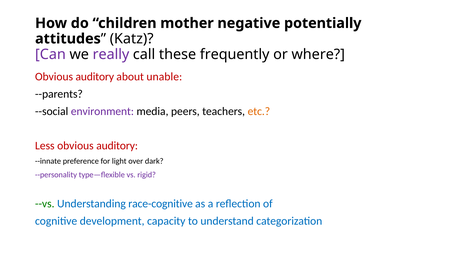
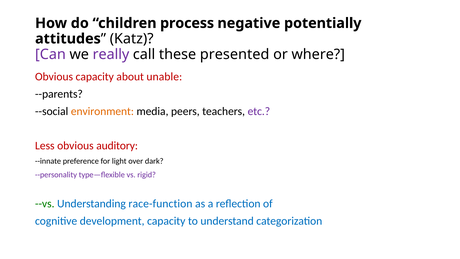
mother: mother -> process
frequently: frequently -> presented
auditory at (95, 77): auditory -> capacity
environment colour: purple -> orange
etc colour: orange -> purple
race-cognitive: race-cognitive -> race-function
